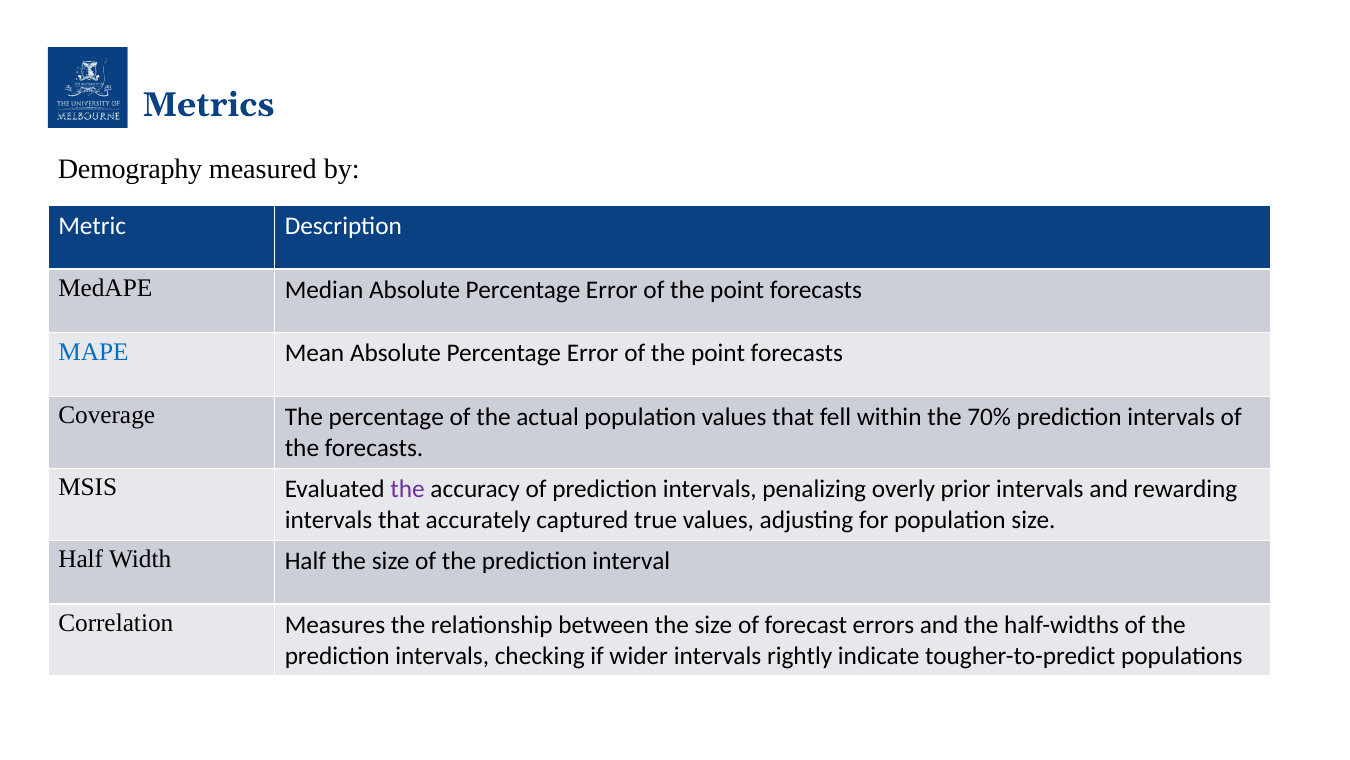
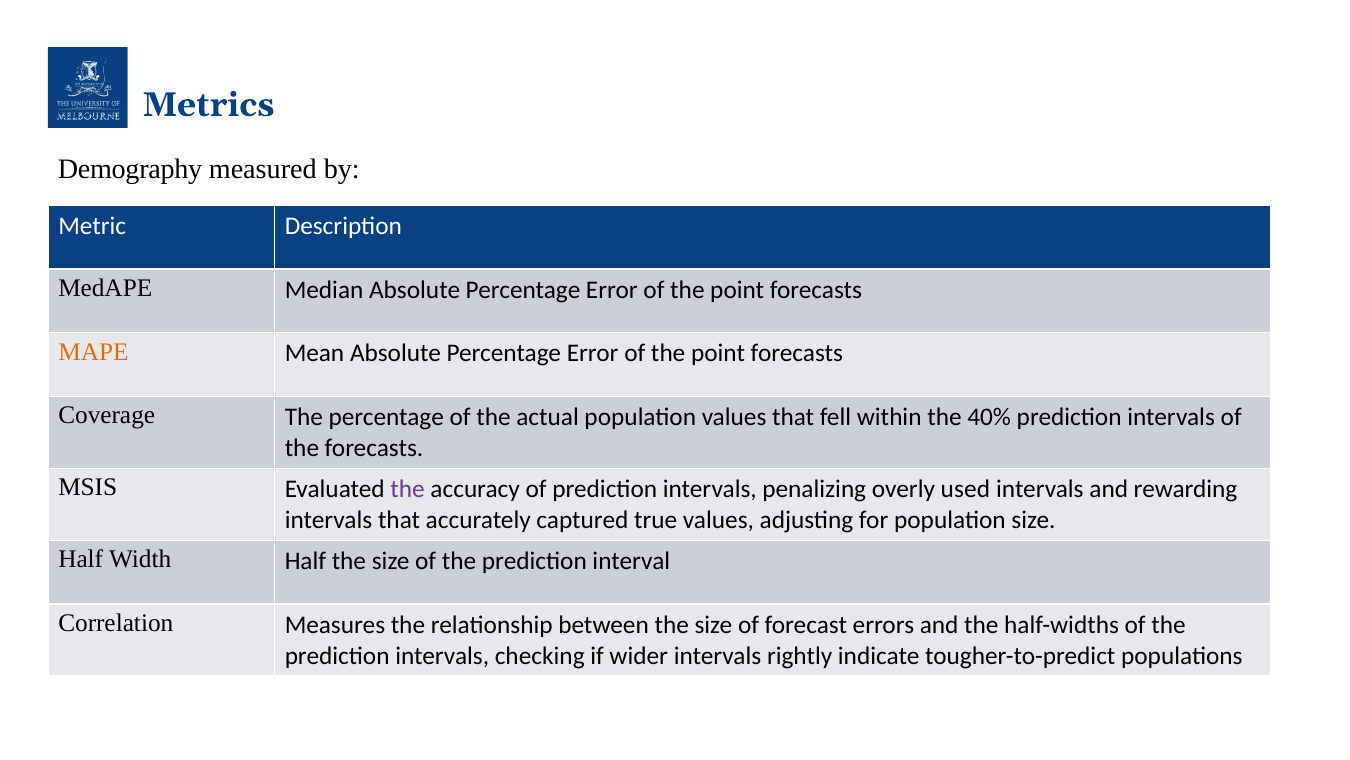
MAPE colour: blue -> orange
70%: 70% -> 40%
prior: prior -> used
